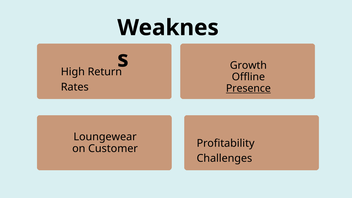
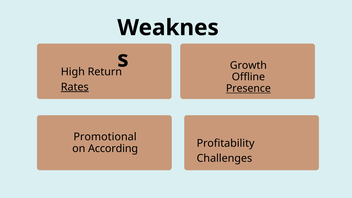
Rates underline: none -> present
Loungewear: Loungewear -> Promotional
Customer: Customer -> According
